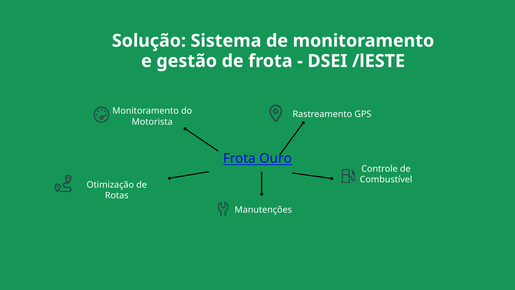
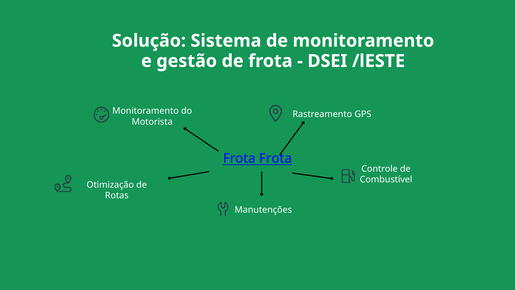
Frota Ouro: Ouro -> Frota
